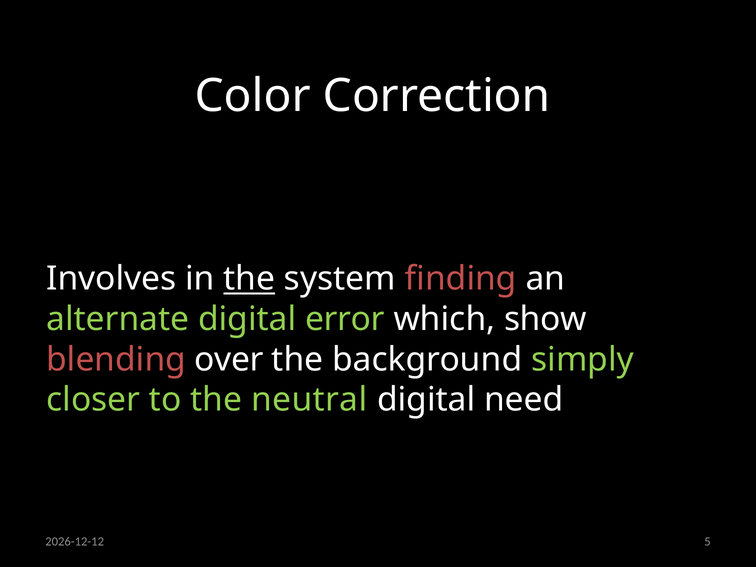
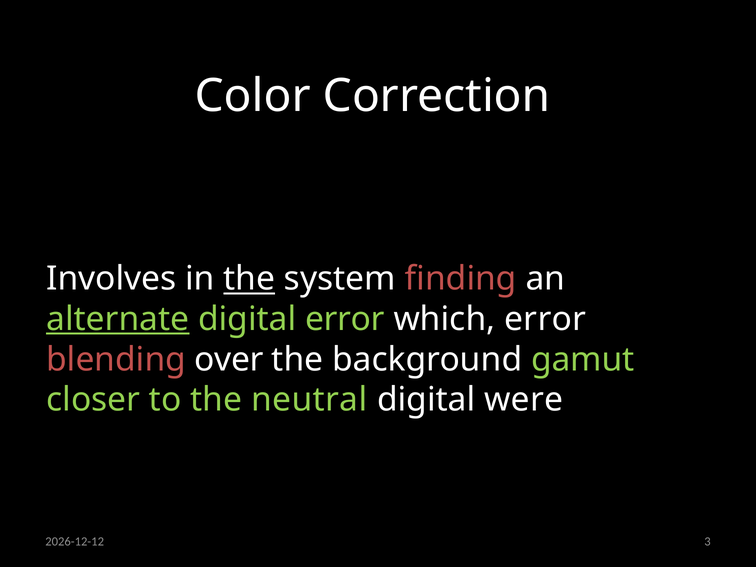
alternate underline: none -> present
which show: show -> error
simply: simply -> gamut
need: need -> were
5: 5 -> 3
